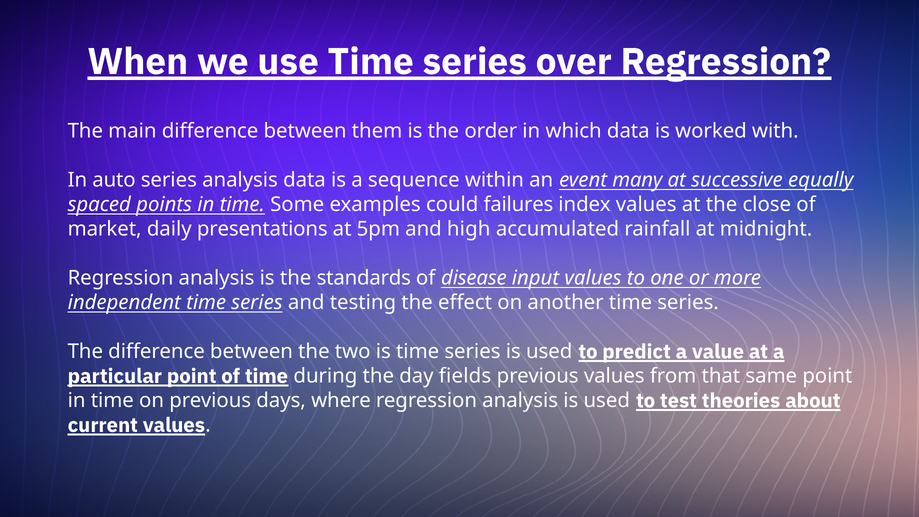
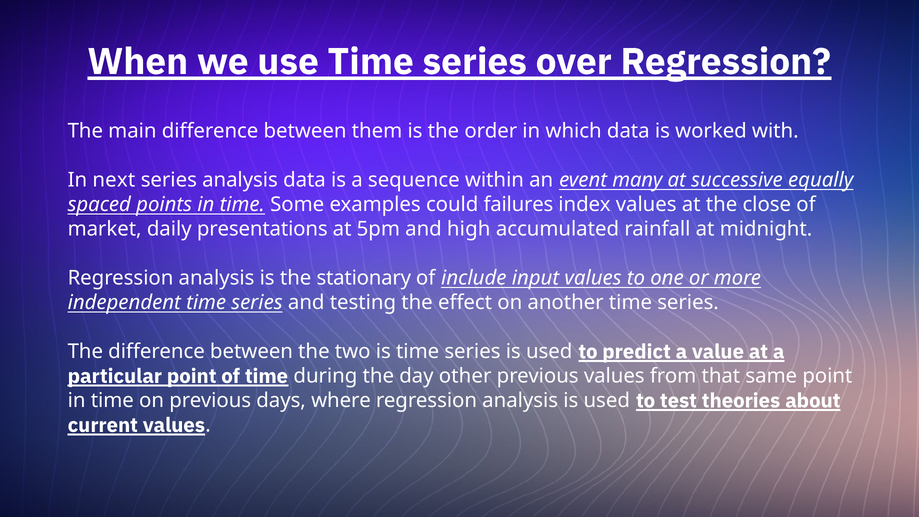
auto: auto -> next
standards: standards -> stationary
disease: disease -> include
fields: fields -> other
